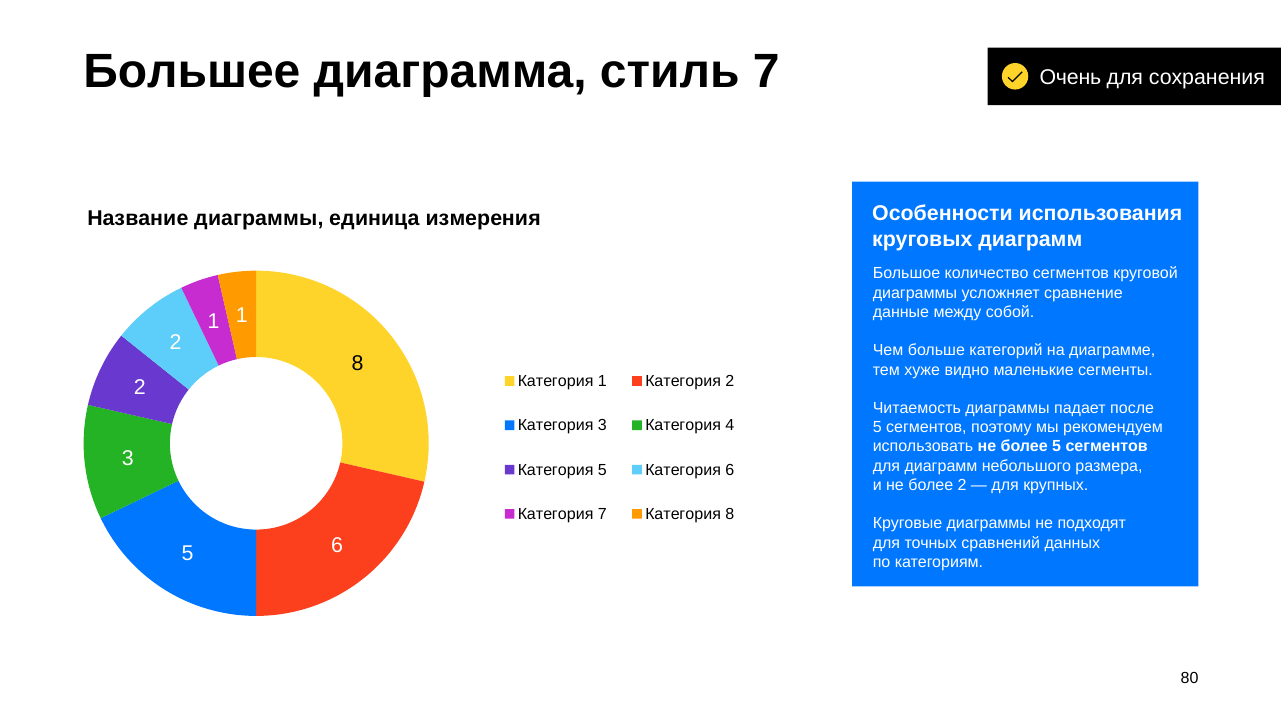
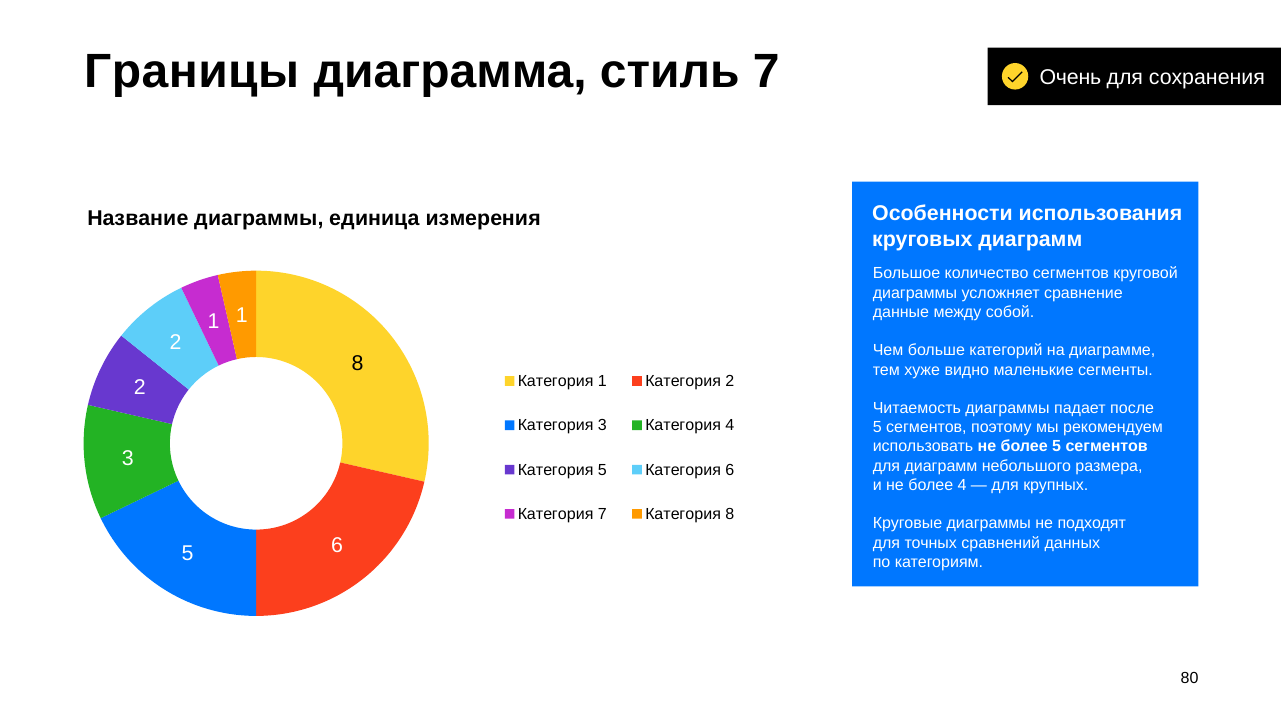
Большее: Большее -> Границы
более 2: 2 -> 4
